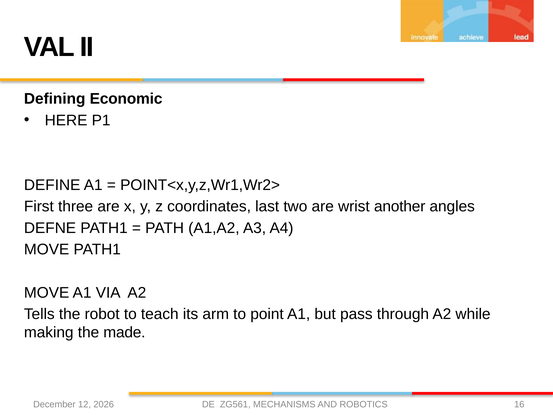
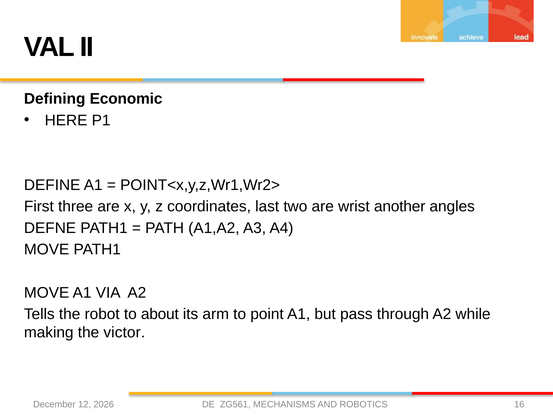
teach: teach -> about
made: made -> victor
